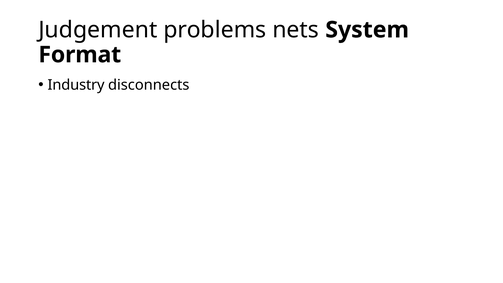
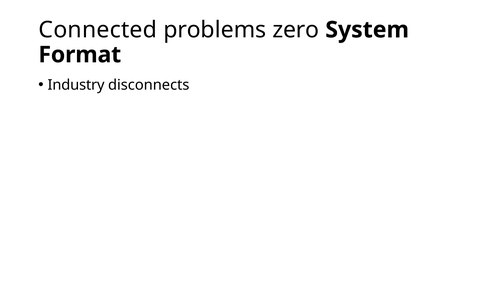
Judgement: Judgement -> Connected
nets: nets -> zero
